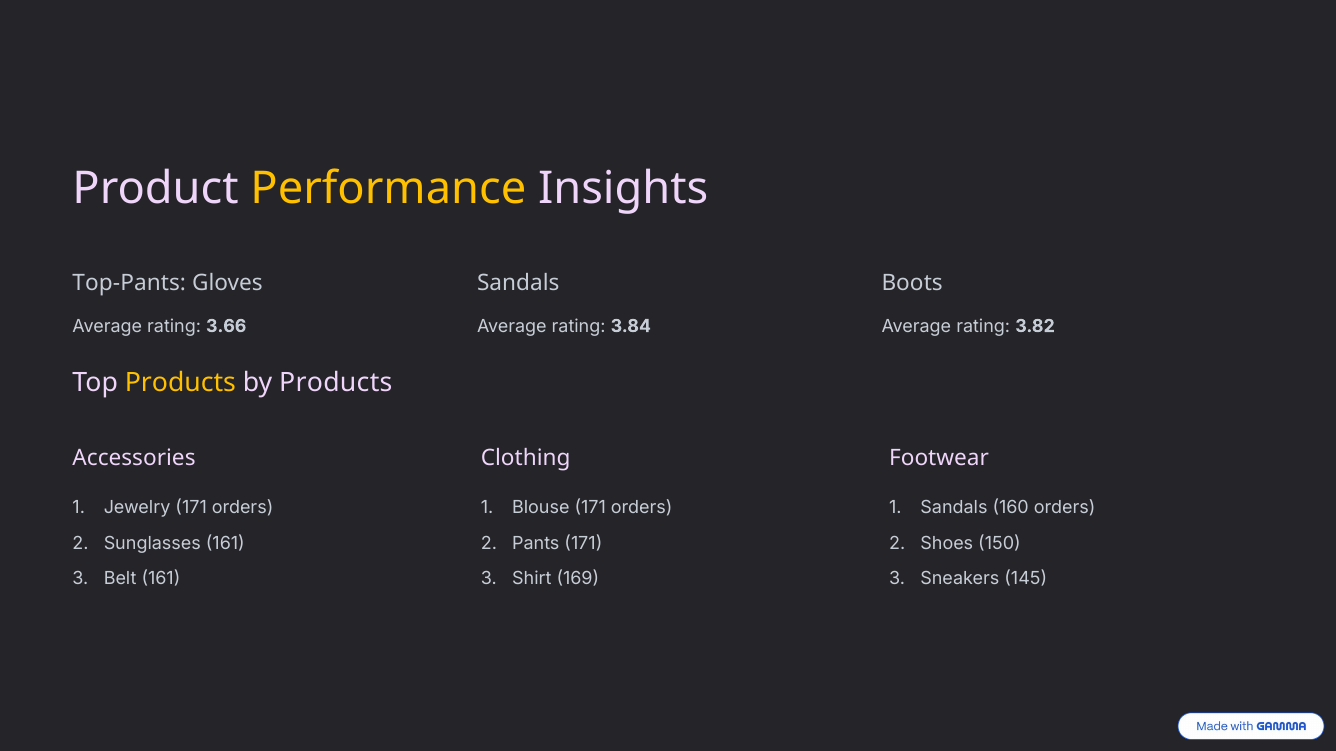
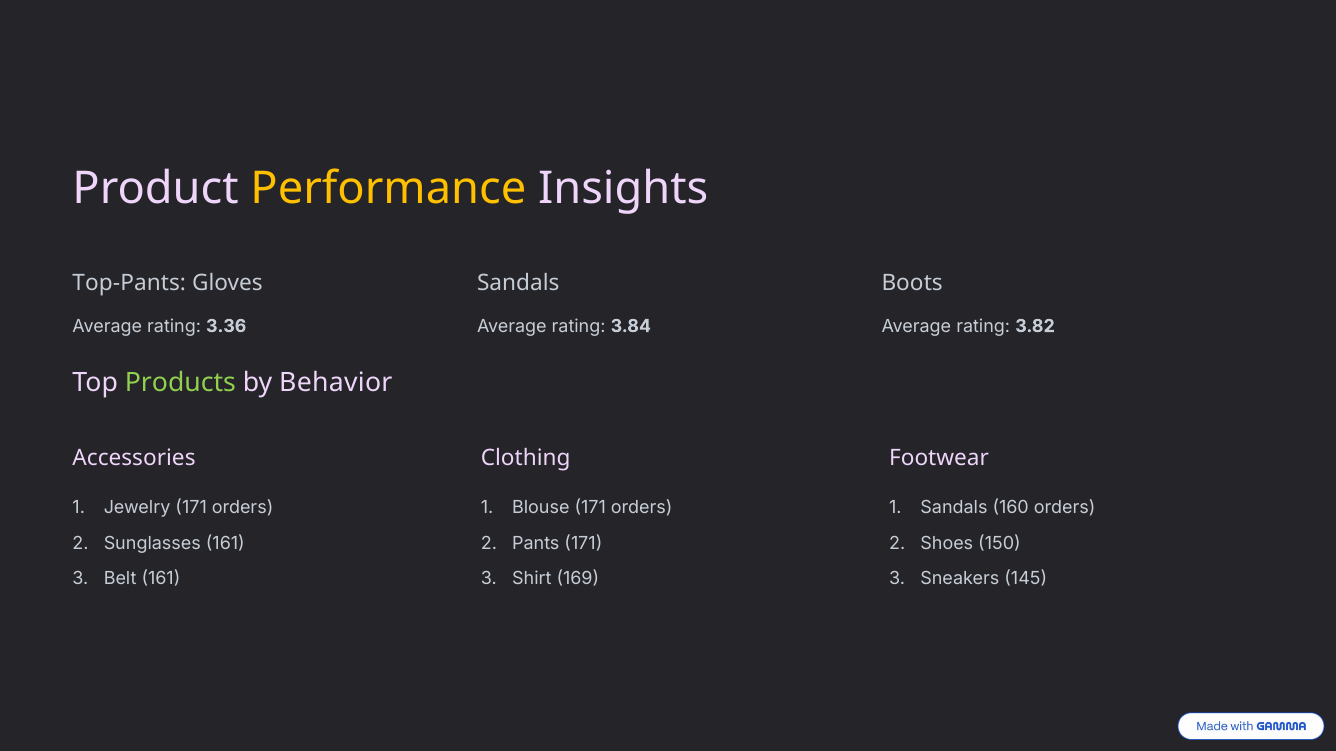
3.66: 3.66 -> 3.36
Products at (180, 383) colour: yellow -> light green
by Products: Products -> Behavior
